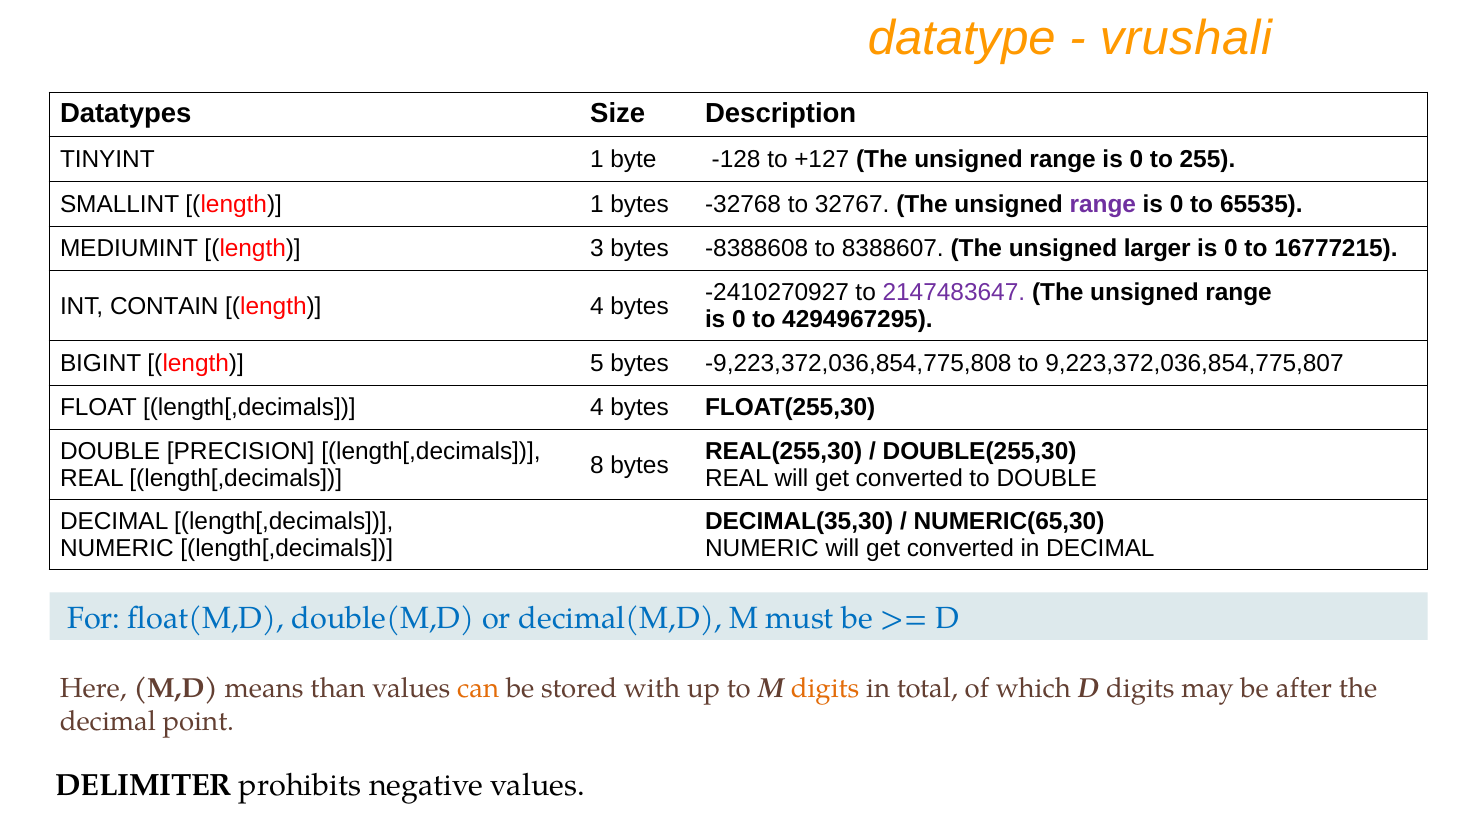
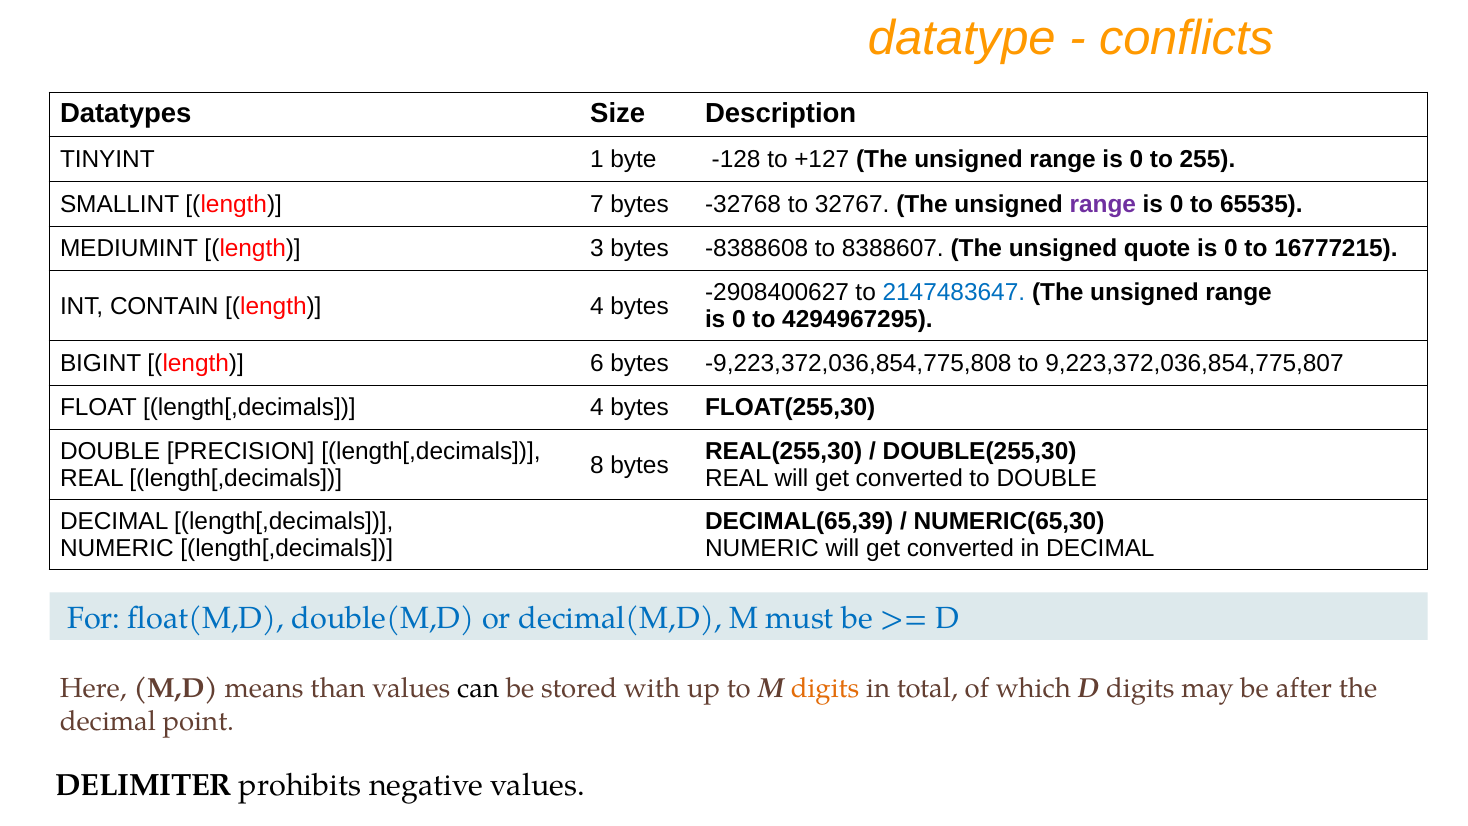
vrushali: vrushali -> conflicts
length 1: 1 -> 7
larger: larger -> quote
-2410270927: -2410270927 -> -2908400627
2147483647 colour: purple -> blue
5: 5 -> 6
DECIMAL(35,30: DECIMAL(35,30 -> DECIMAL(65,39
can colour: orange -> black
